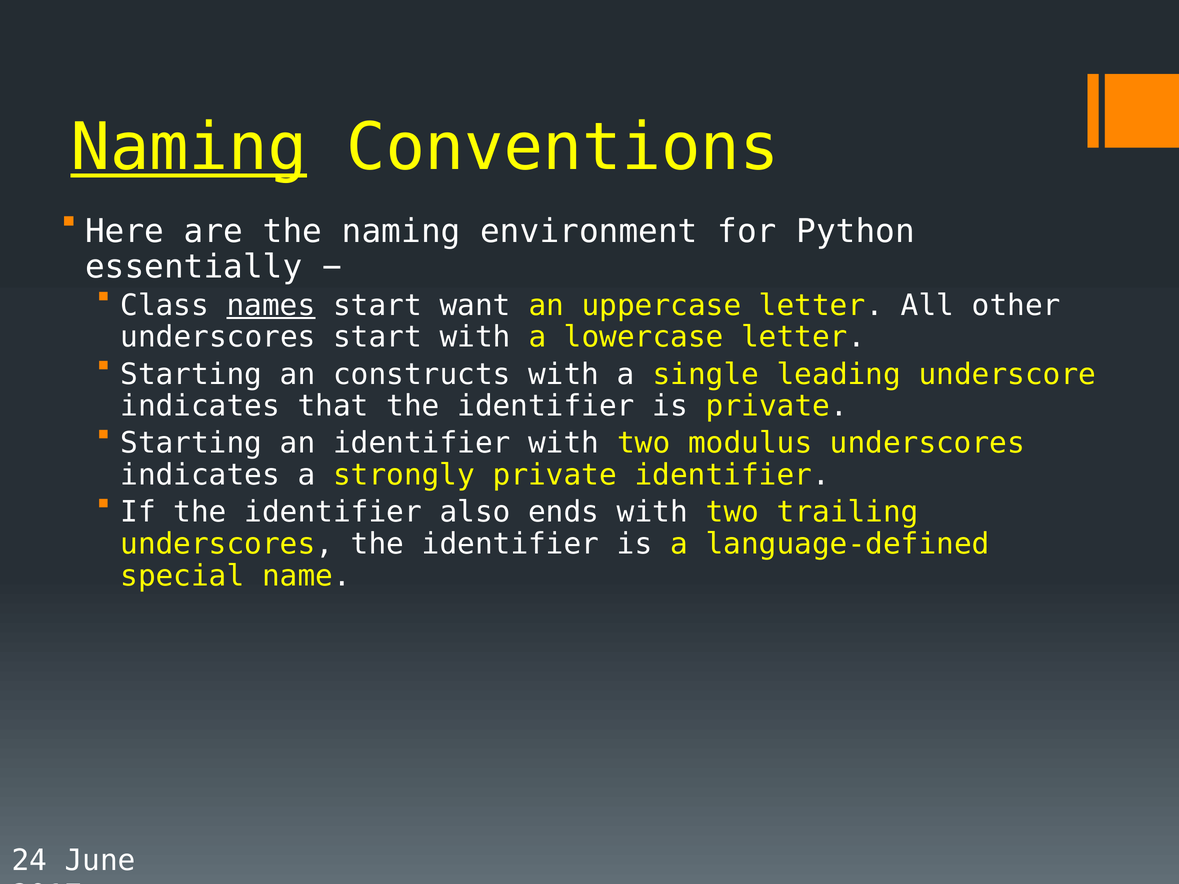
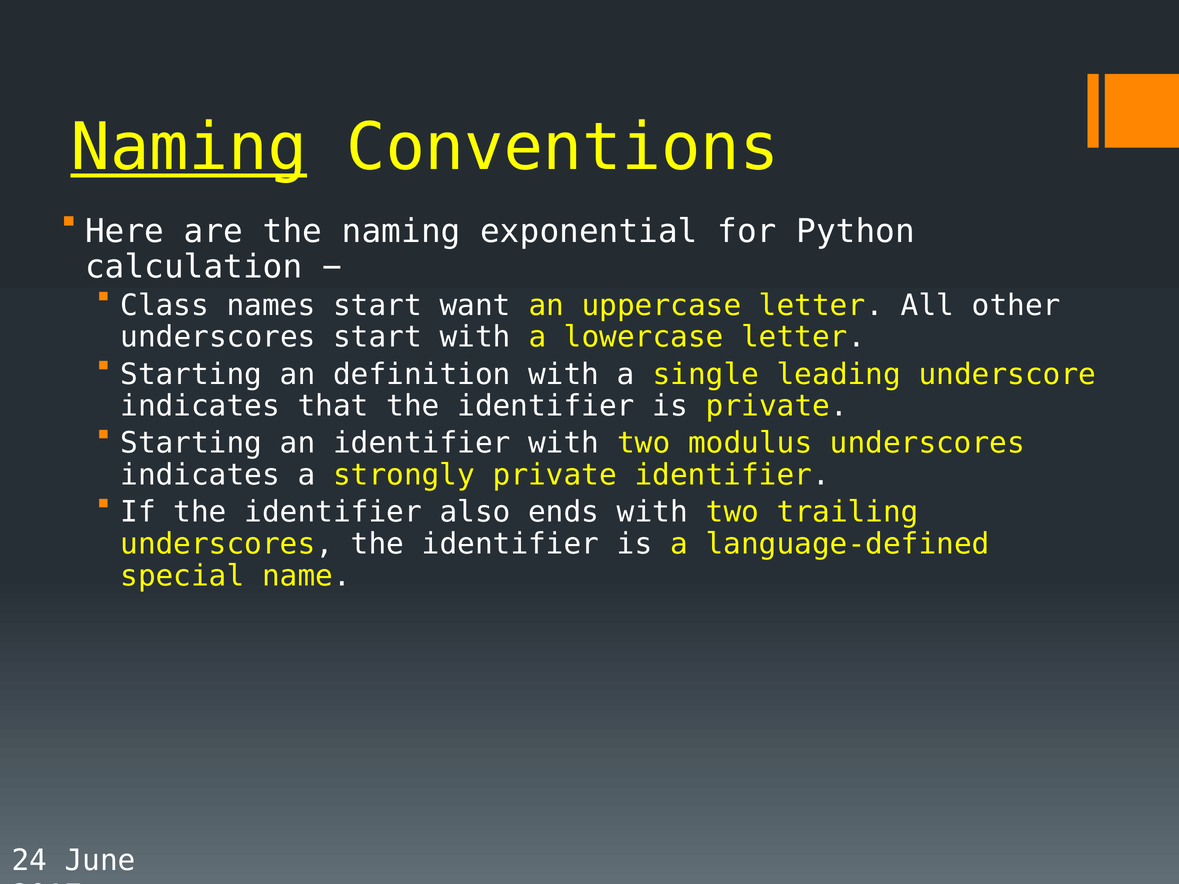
environment: environment -> exponential
essentially: essentially -> calculation
names underline: present -> none
constructs: constructs -> definition
